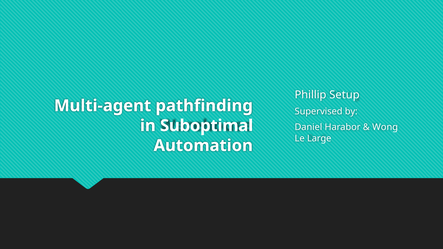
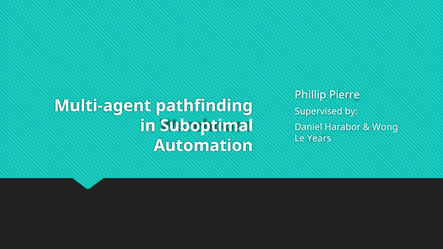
Setup: Setup -> Pierre
Large: Large -> Years
